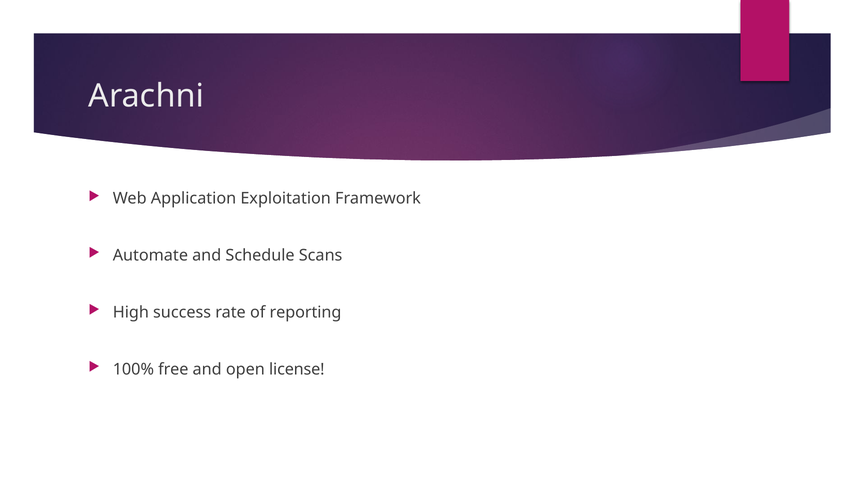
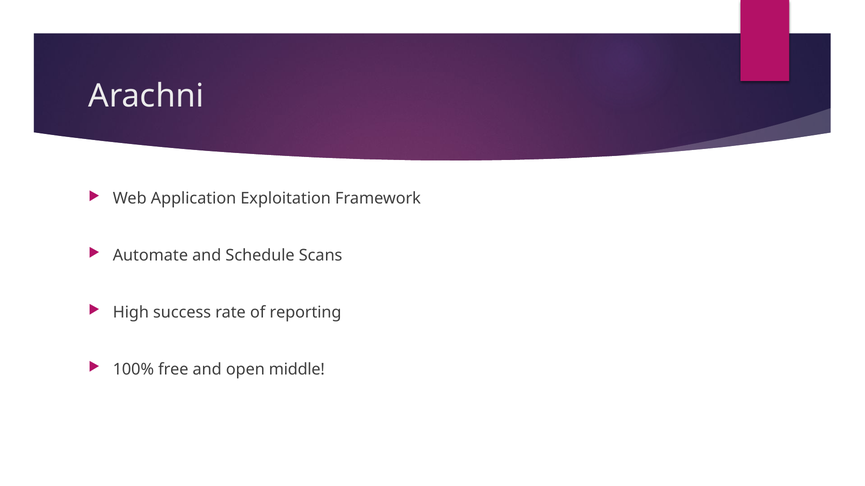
license: license -> middle
